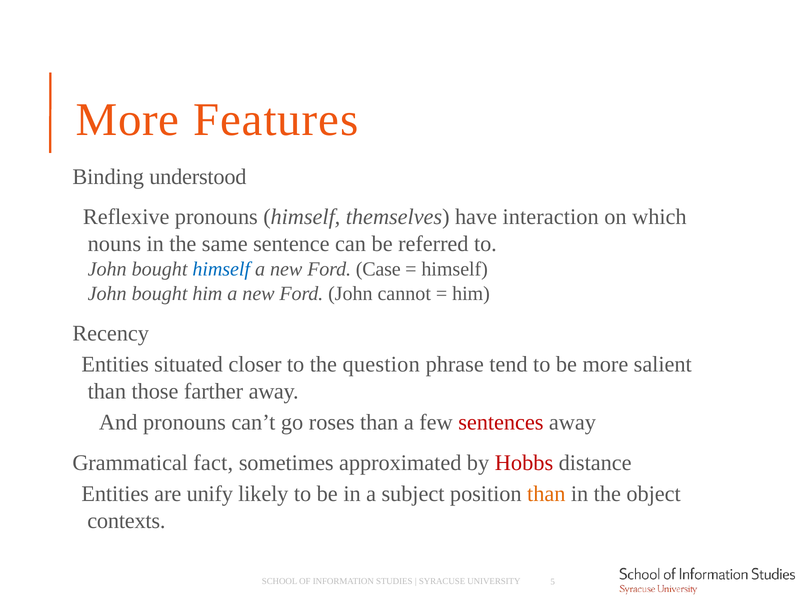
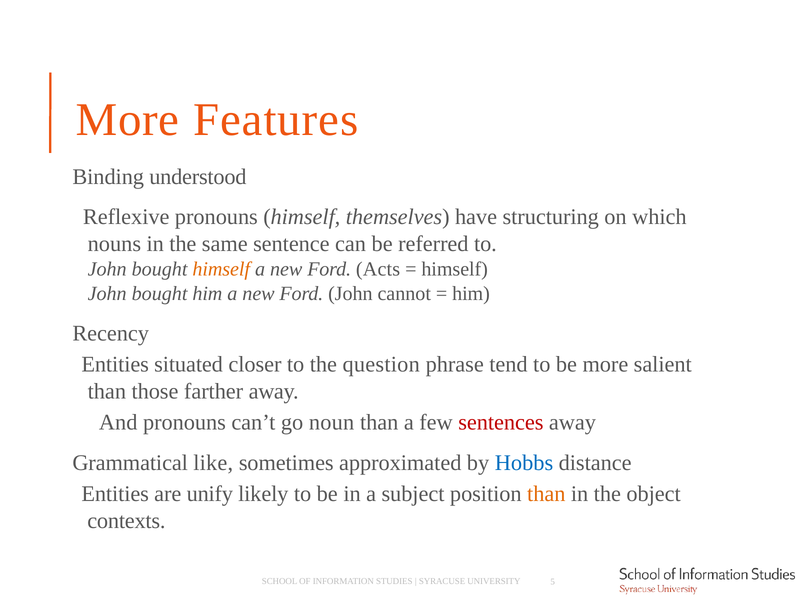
interaction: interaction -> structuring
himself at (221, 269) colour: blue -> orange
Case: Case -> Acts
roses: roses -> noun
fact: fact -> like
Hobbs colour: red -> blue
